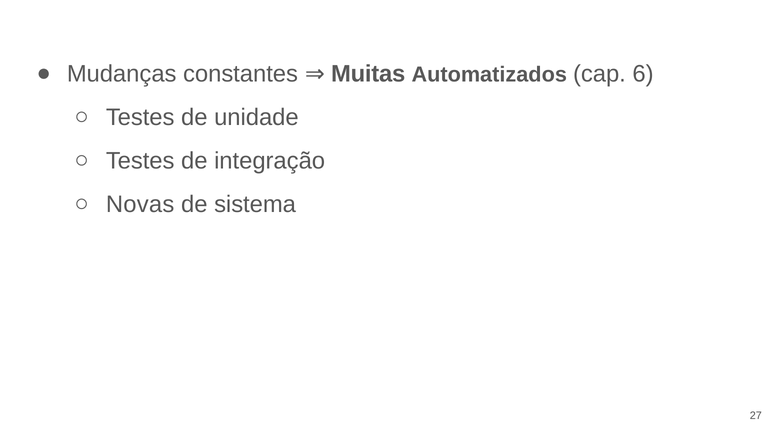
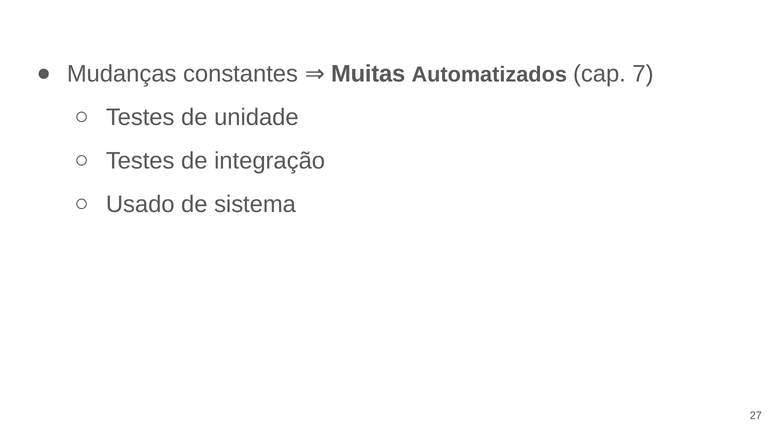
6: 6 -> 7
Novas: Novas -> Usado
